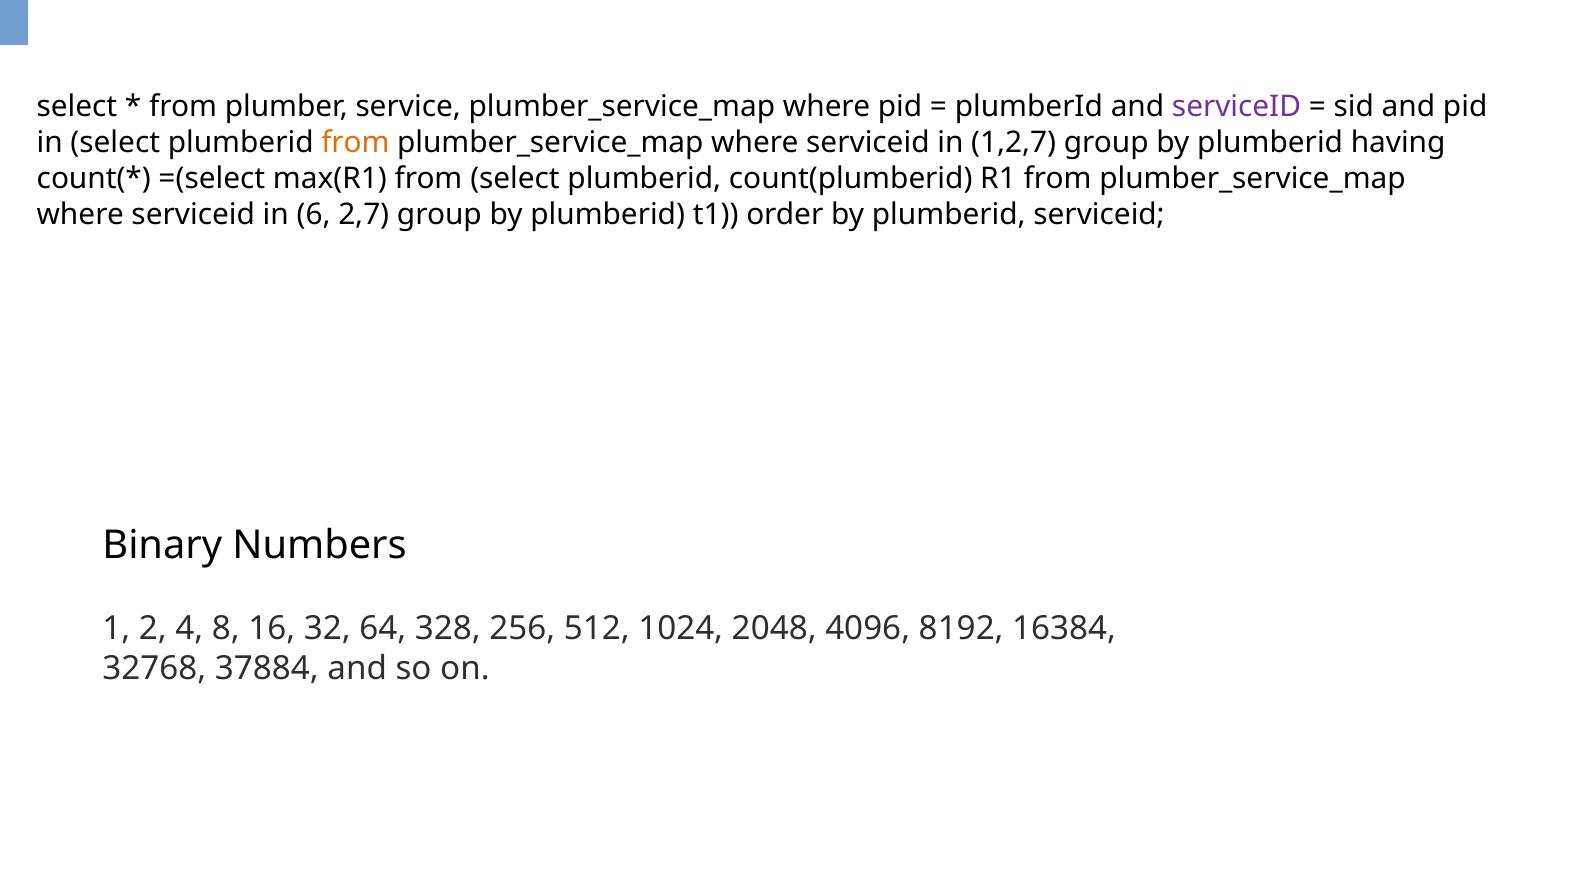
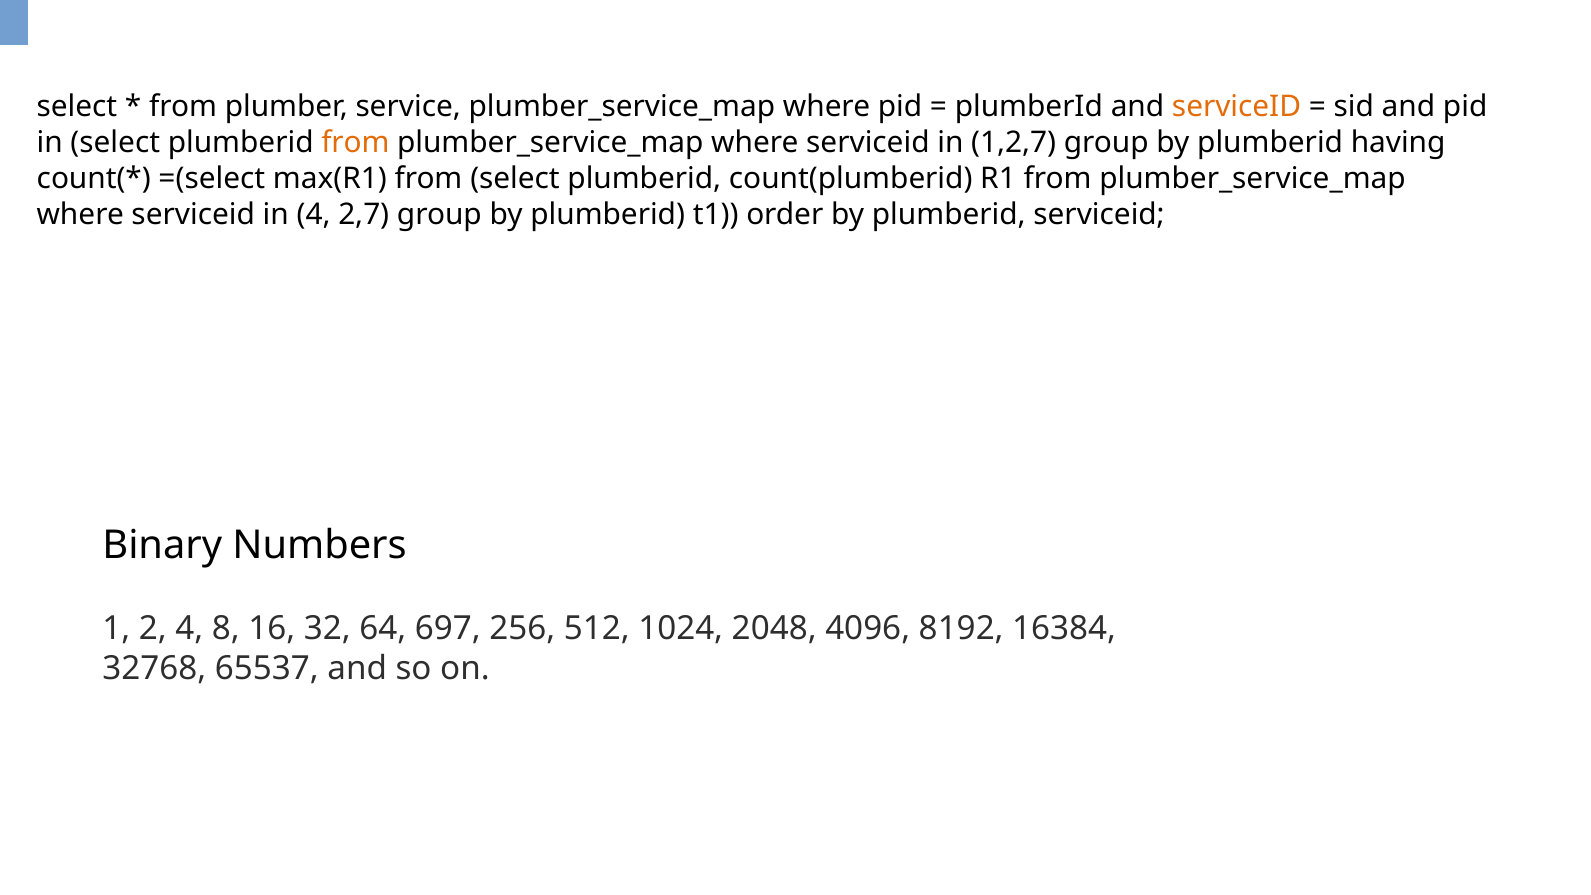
serviceID at (1237, 107) colour: purple -> orange
in 6: 6 -> 4
328: 328 -> 697
37884: 37884 -> 65537
